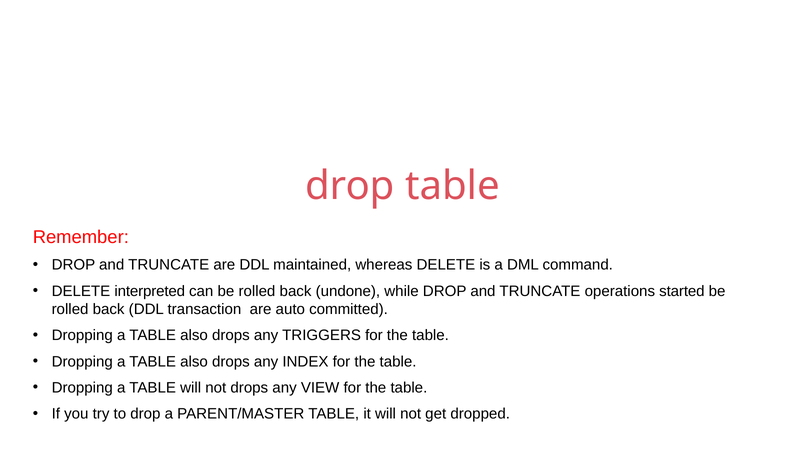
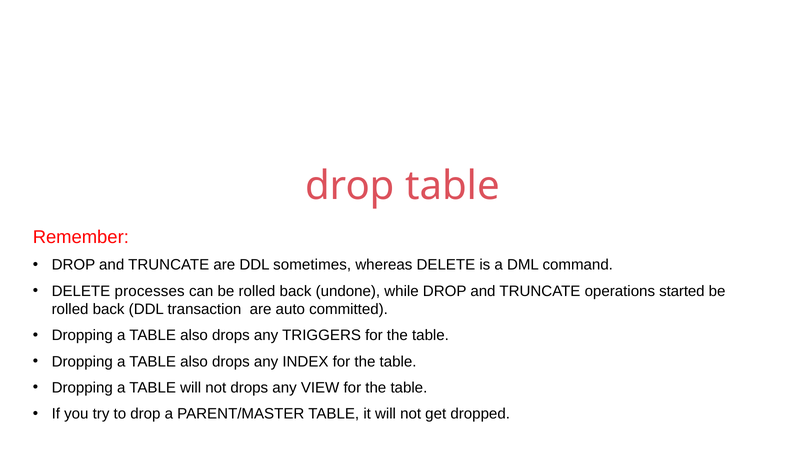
maintained: maintained -> sometimes
interpreted: interpreted -> processes
